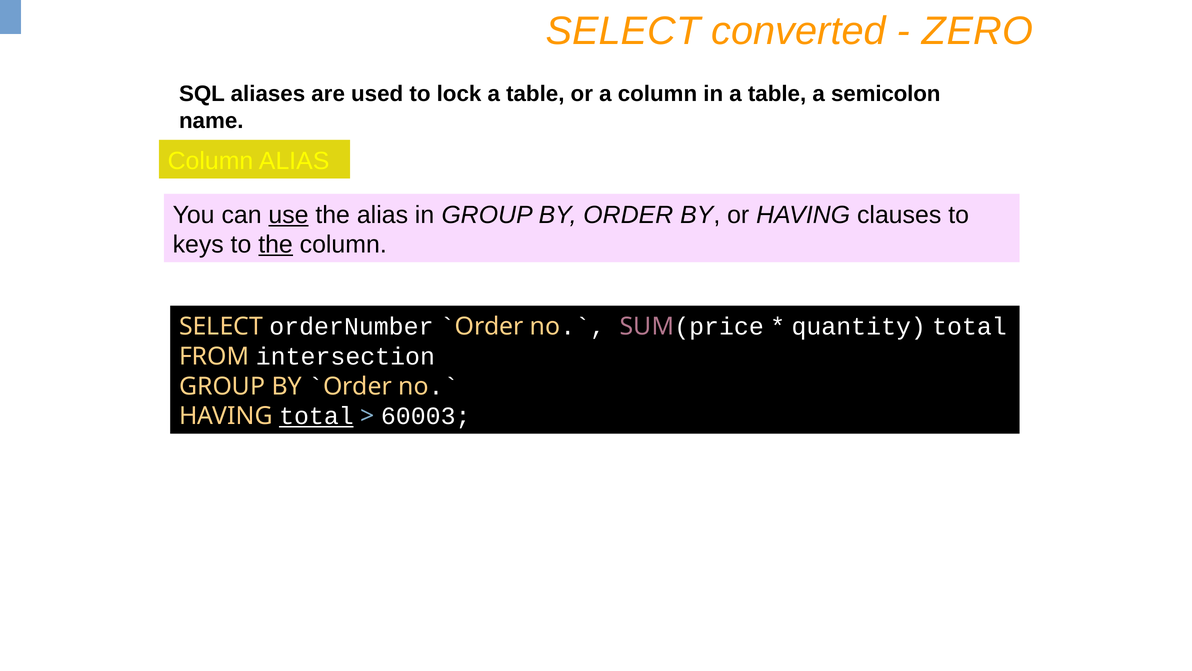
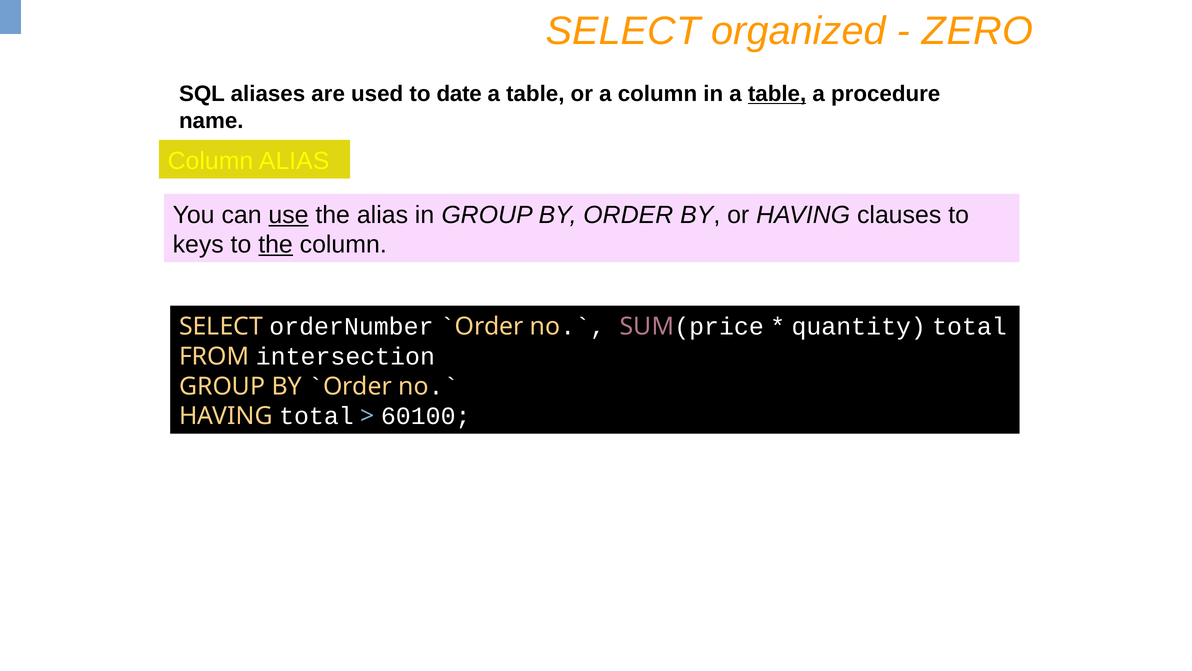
converted: converted -> organized
lock: lock -> date
table at (777, 94) underline: none -> present
semicolon: semicolon -> procedure
total at (316, 416) underline: present -> none
60003: 60003 -> 60100
